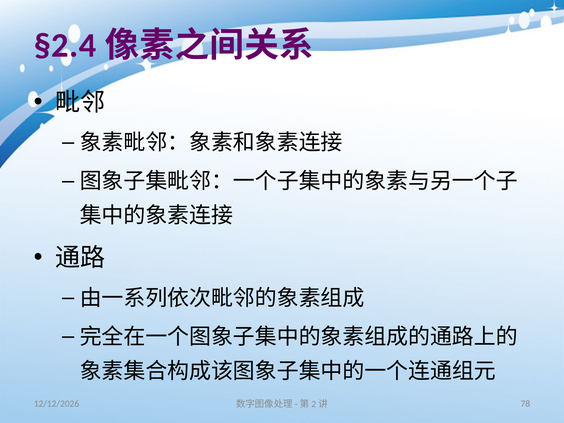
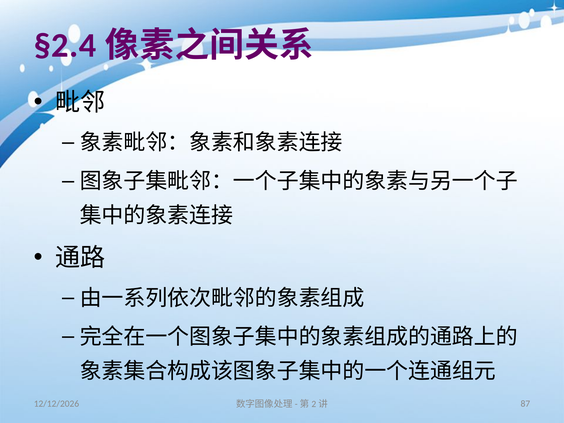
78: 78 -> 87
